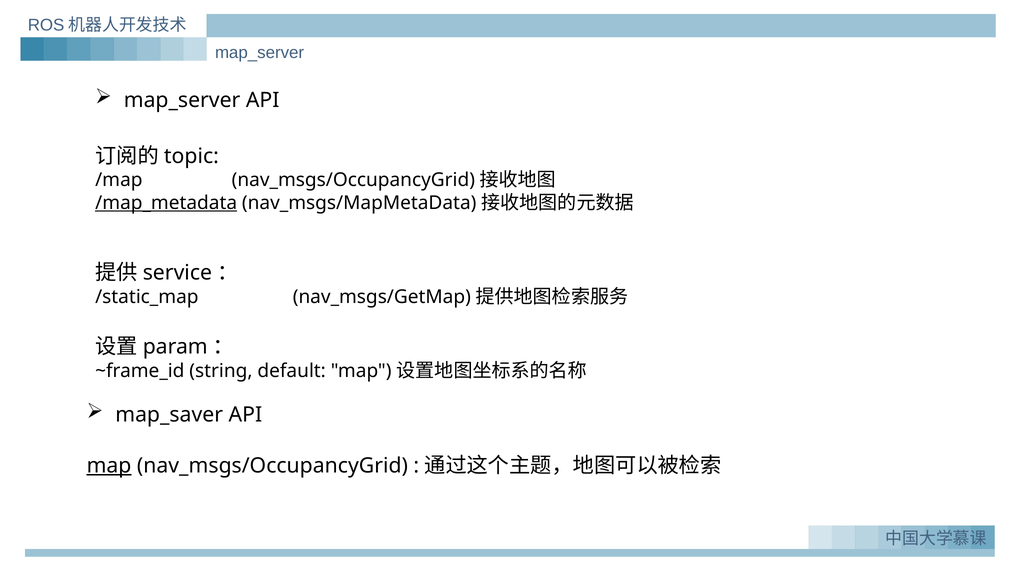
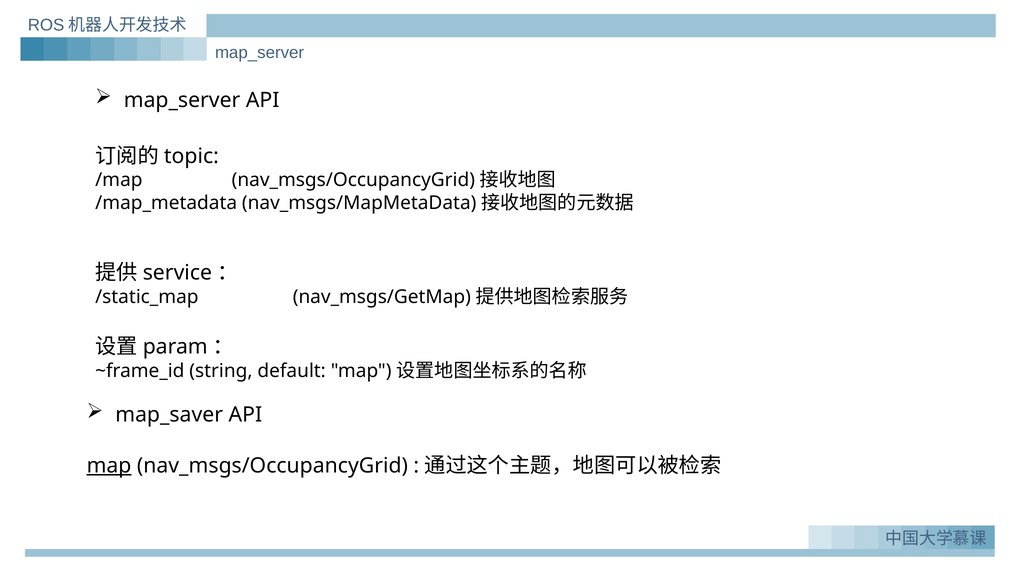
/map_metadata underline: present -> none
